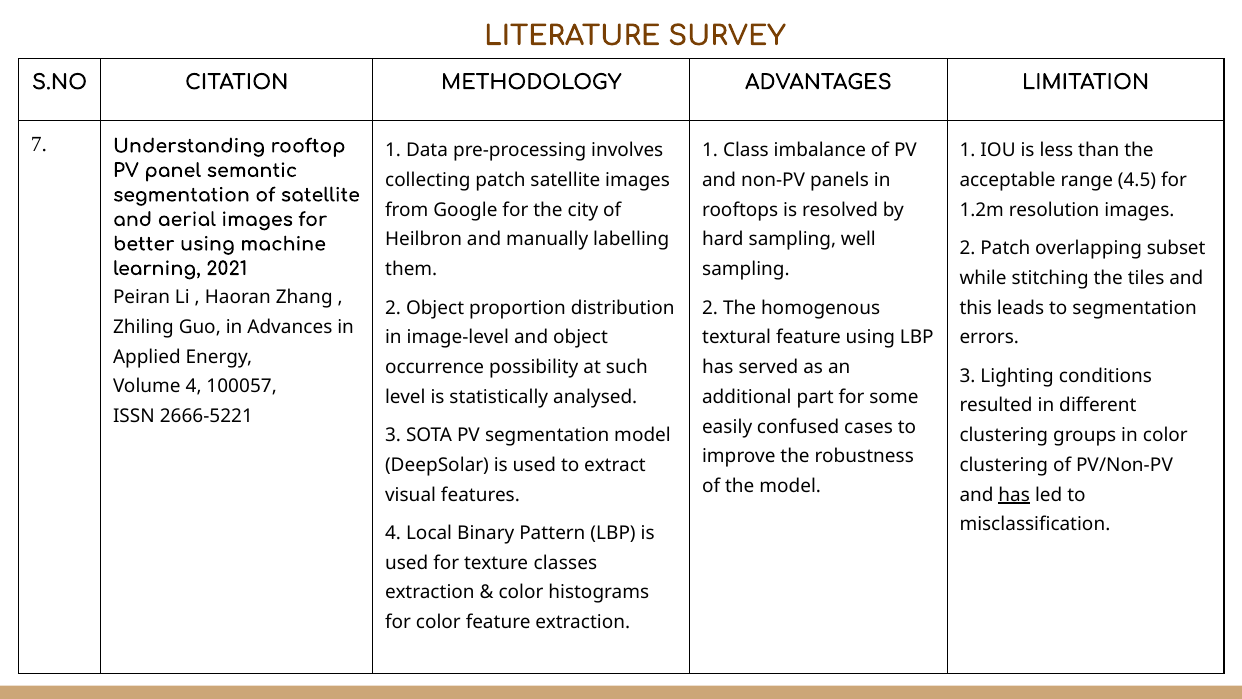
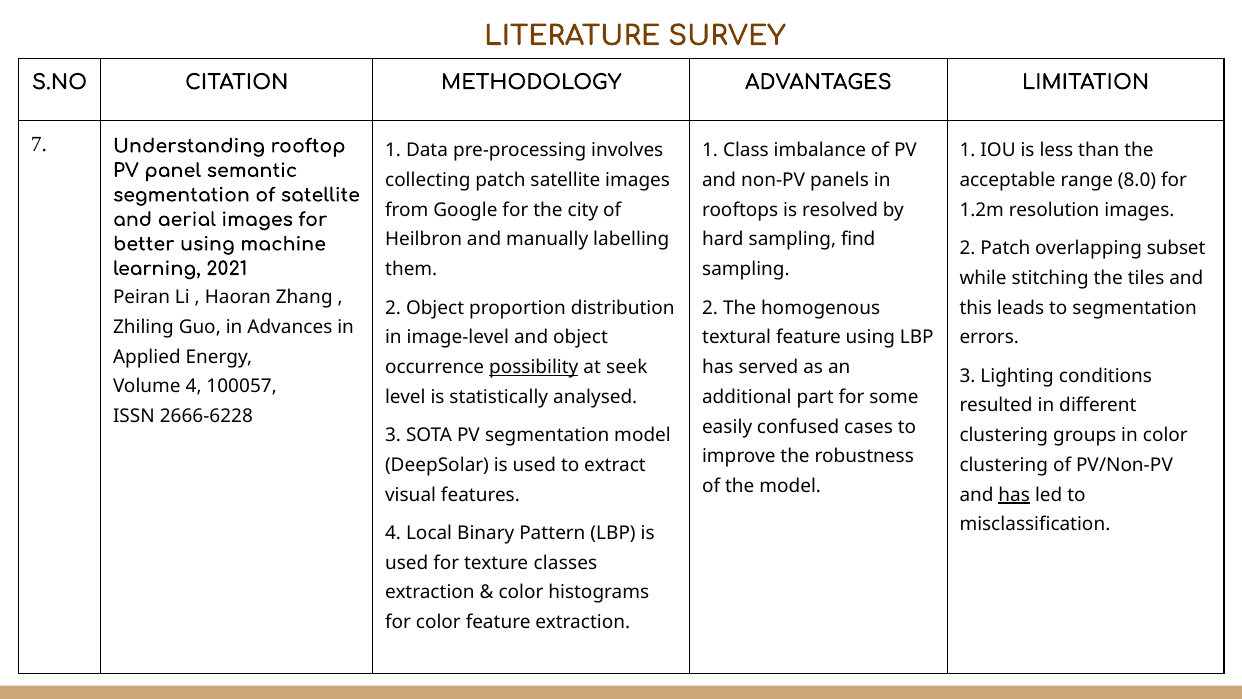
4.5: 4.5 -> 8.0
well: well -> find
possibility underline: none -> present
such: such -> seek
2666-5221: 2666-5221 -> 2666-6228
